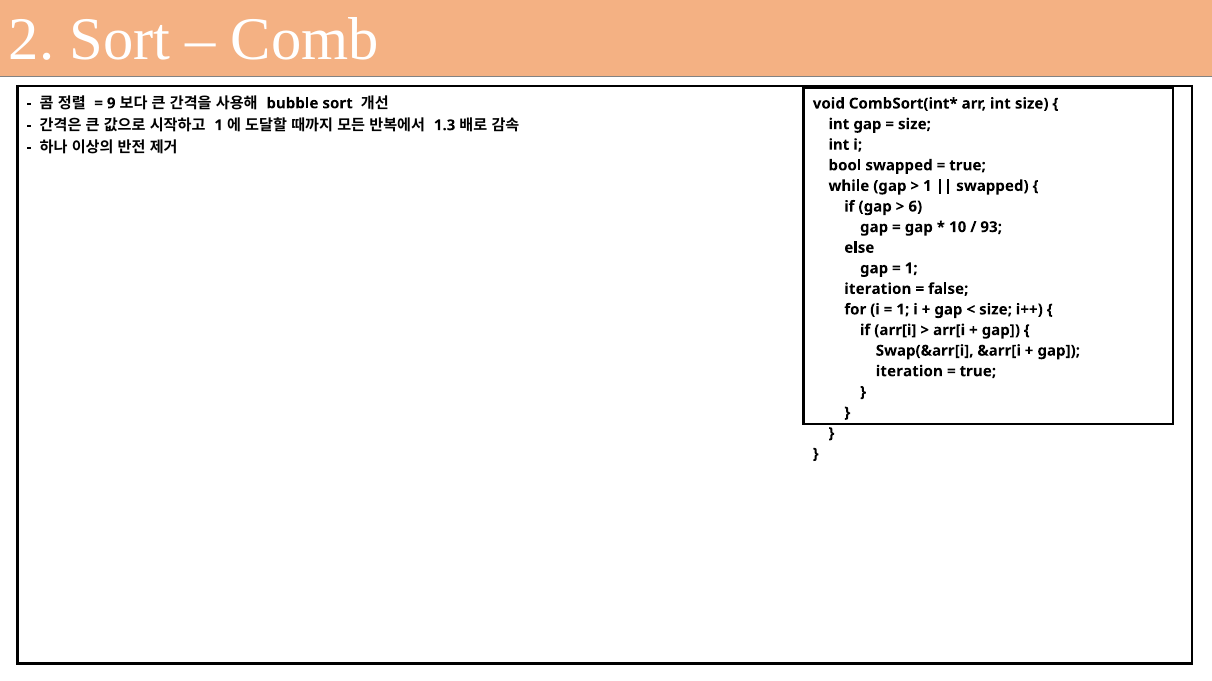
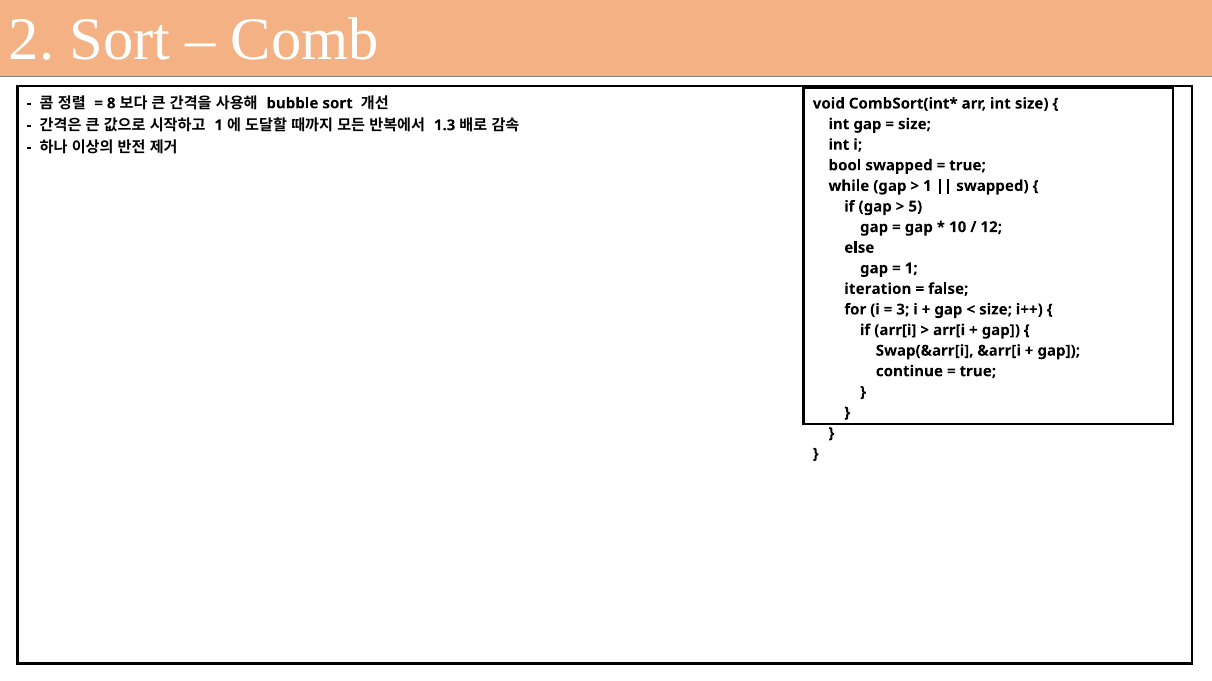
9: 9 -> 8
6: 6 -> 5
93: 93 -> 12
1 at (903, 310): 1 -> 3
iteration at (909, 372): iteration -> continue
